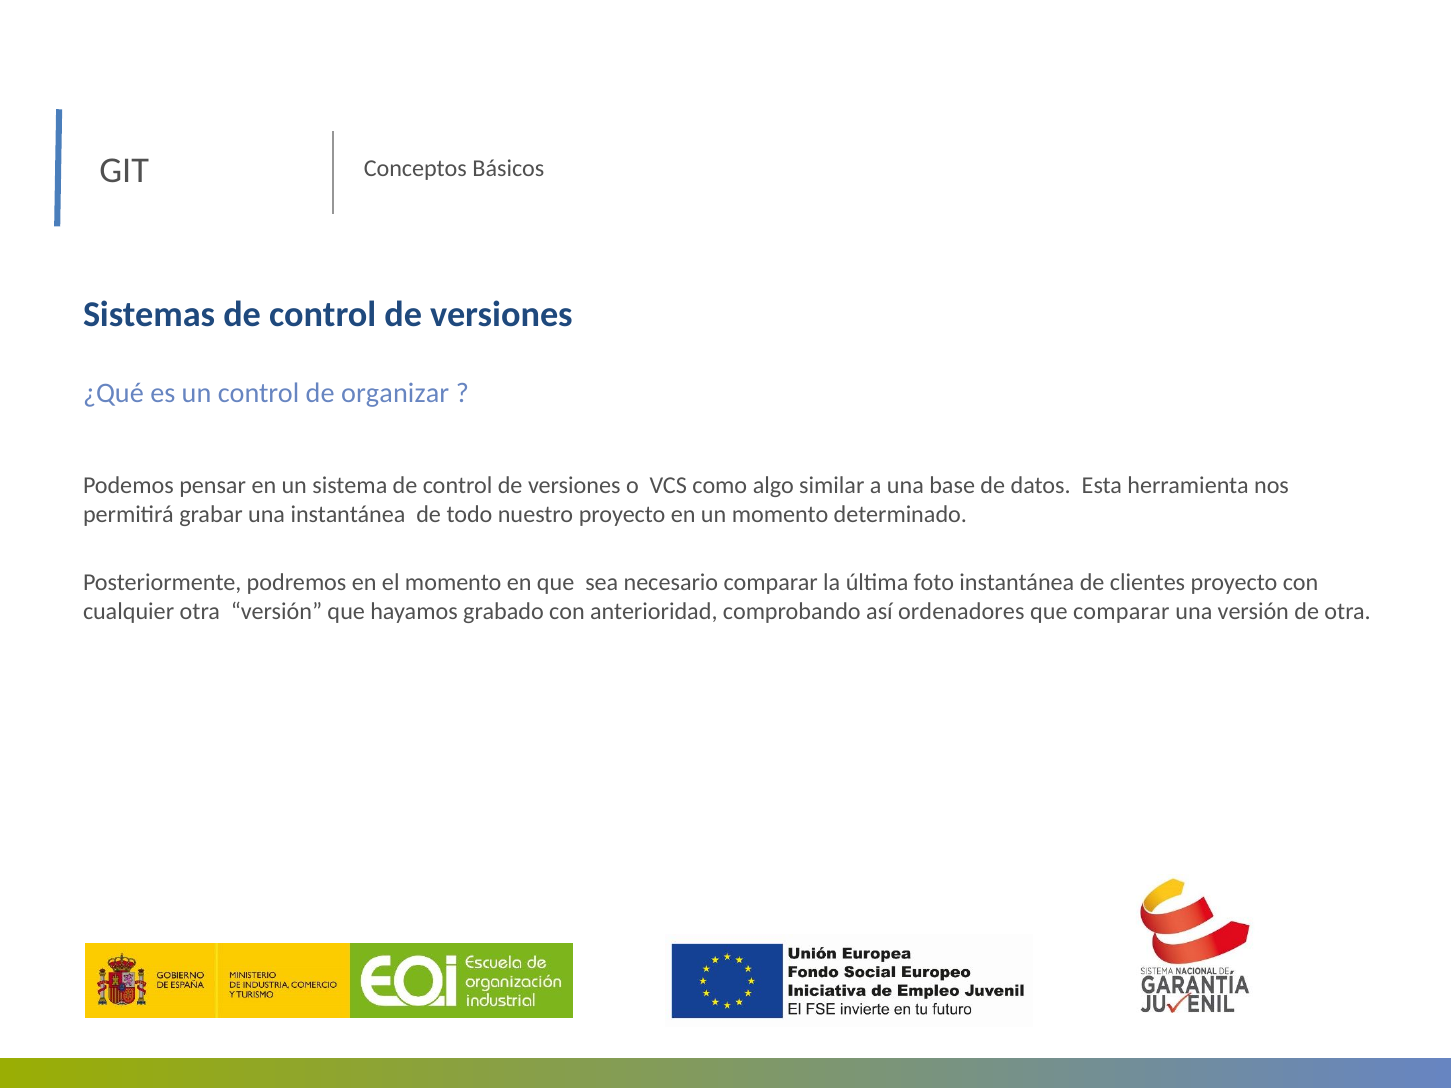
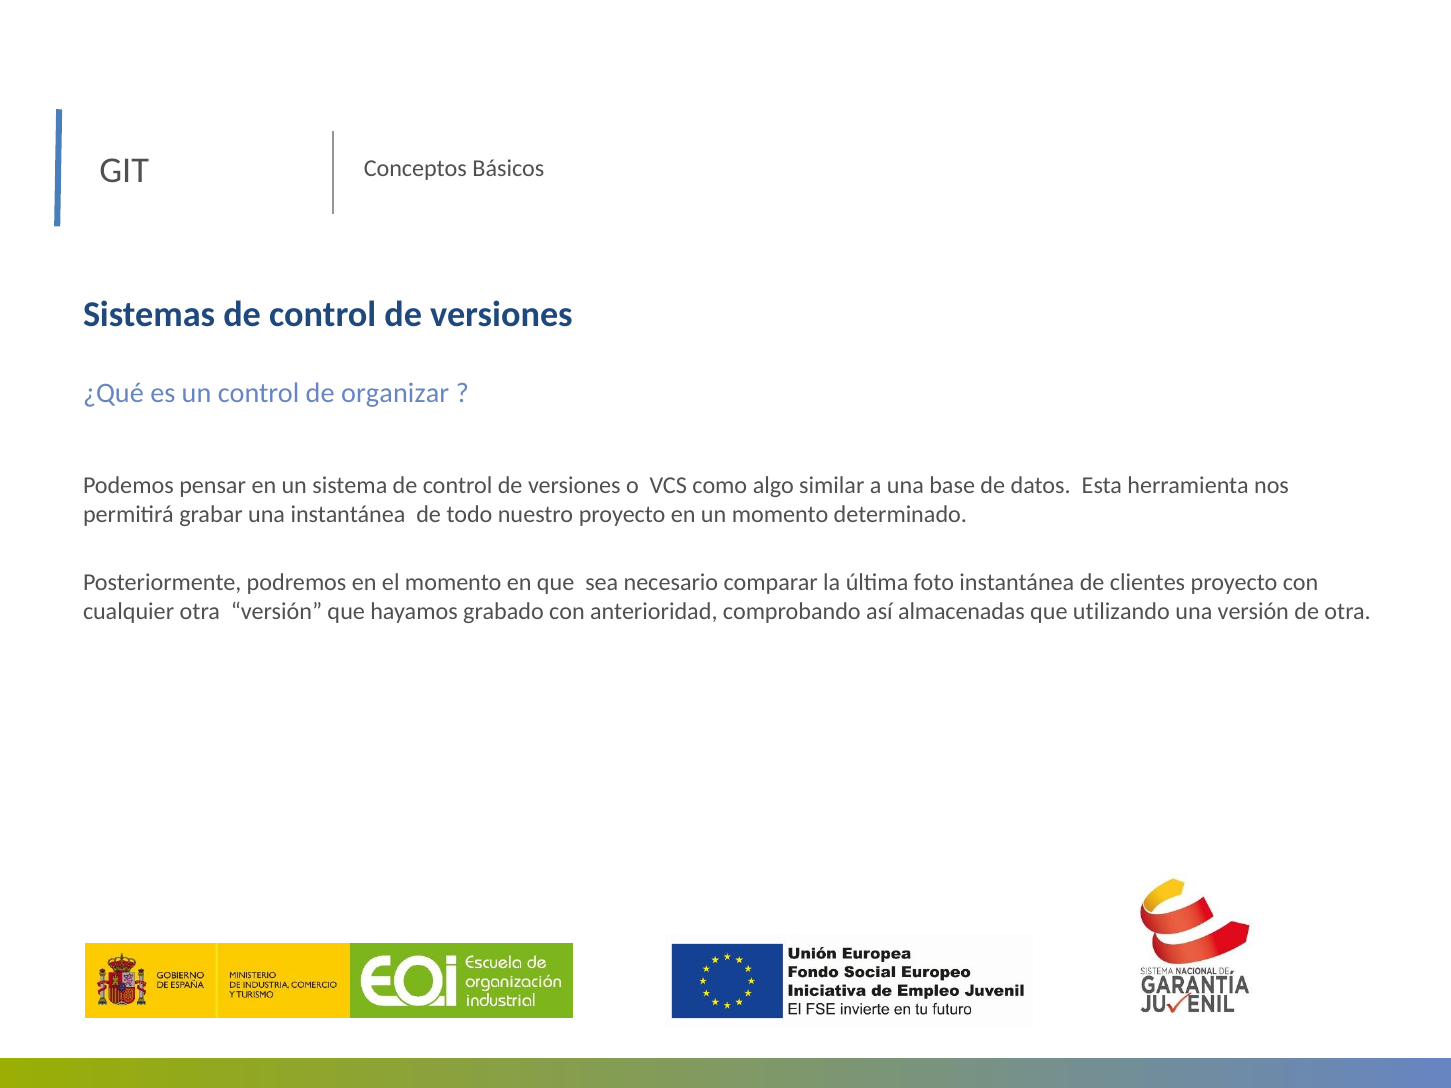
ordenadores: ordenadores -> almacenadas
que comparar: comparar -> utilizando
